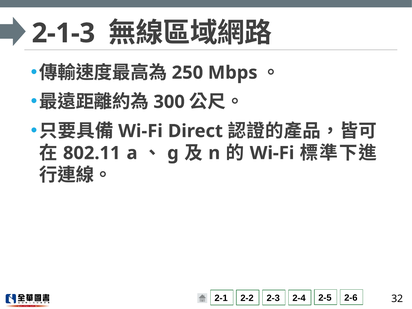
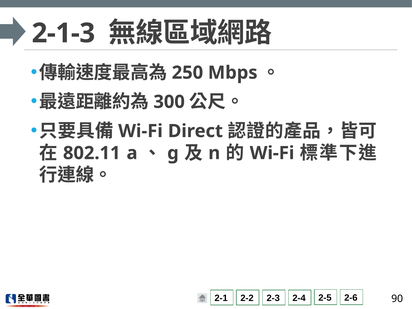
32: 32 -> 90
